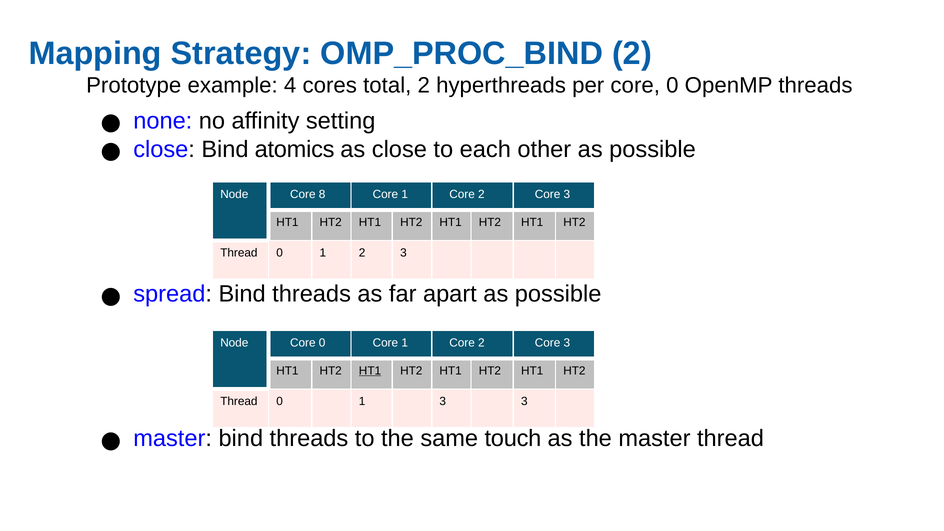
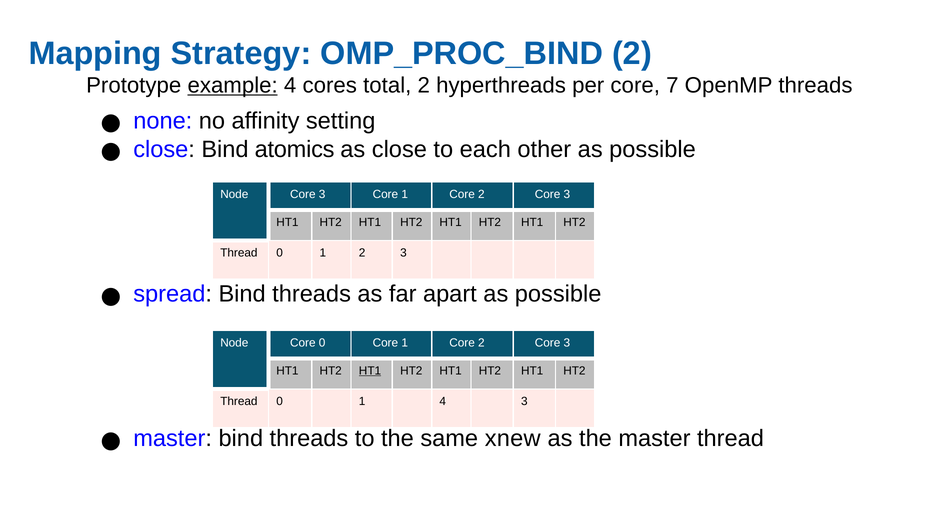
example underline: none -> present
per core 0: 0 -> 7
Node Core 8: 8 -> 3
1 3: 3 -> 4
touch: touch -> xnew
